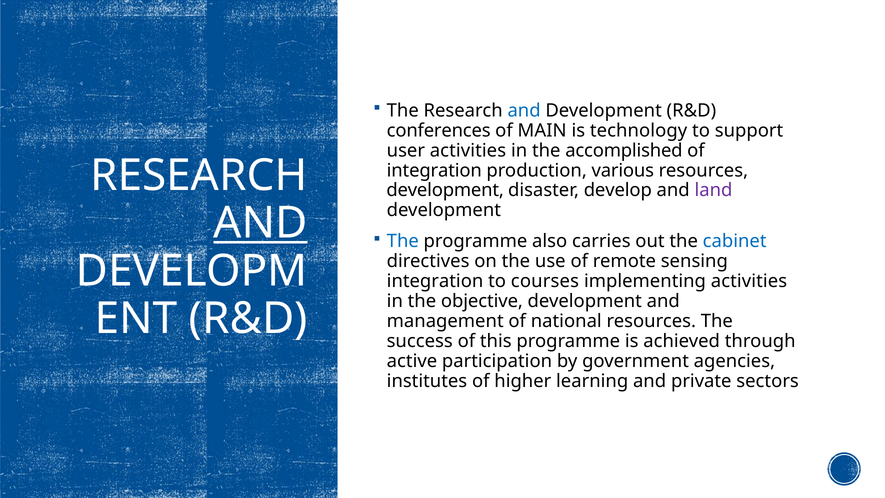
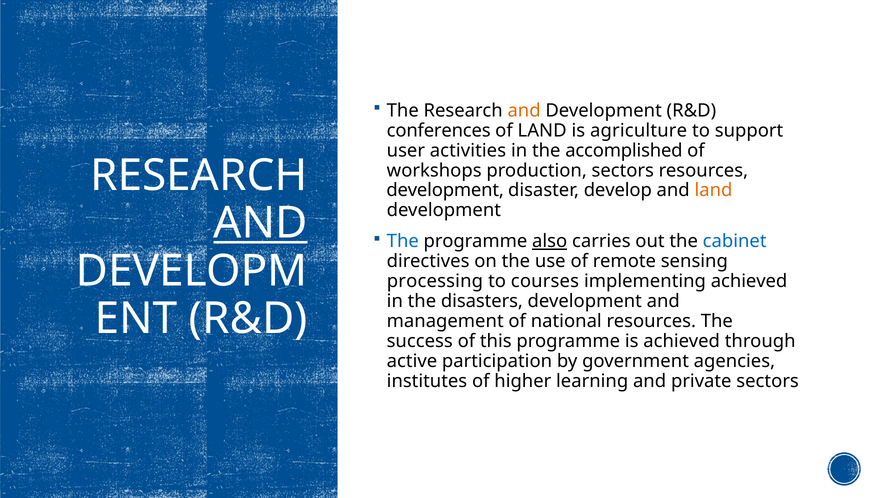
and at (524, 111) colour: blue -> orange
of MAIN: MAIN -> LAND
technology: technology -> agriculture
integration at (434, 170): integration -> workshops
production various: various -> sectors
land at (713, 190) colour: purple -> orange
also underline: none -> present
integration at (435, 281): integration -> processing
implementing activities: activities -> achieved
objective: objective -> disasters
